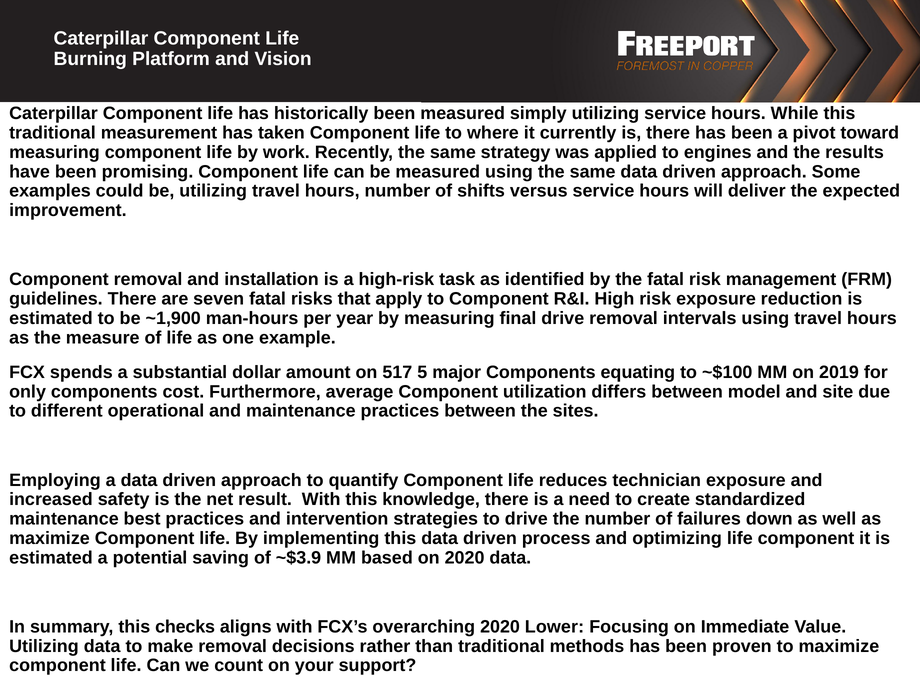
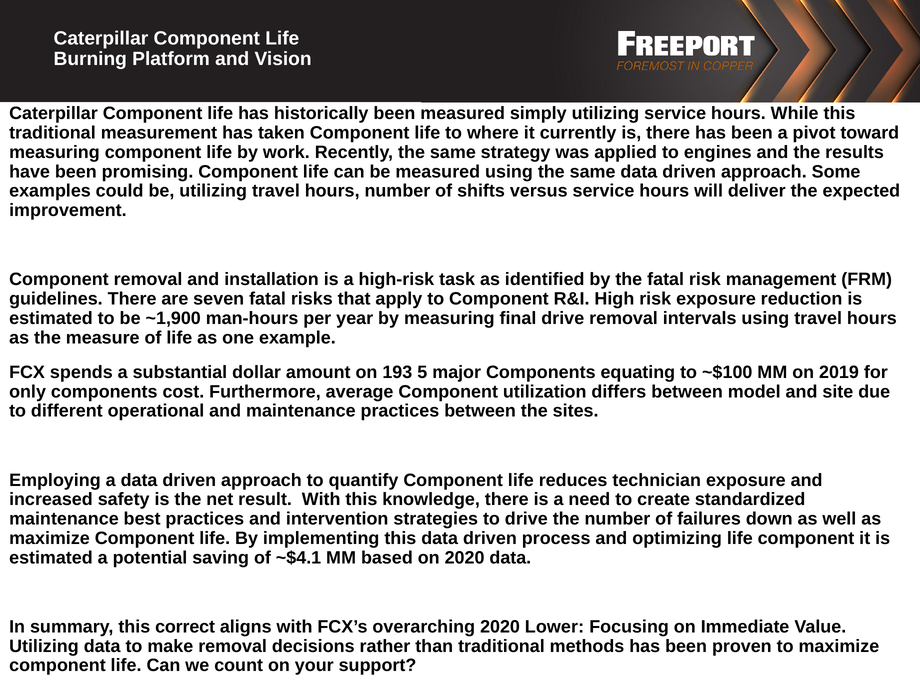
517: 517 -> 193
~$3.9: ~$3.9 -> ~$4.1
checks: checks -> correct
